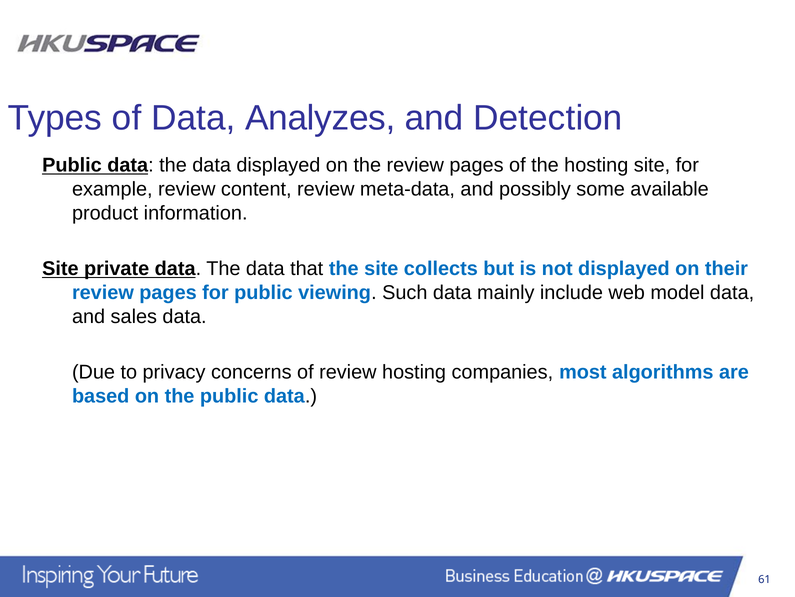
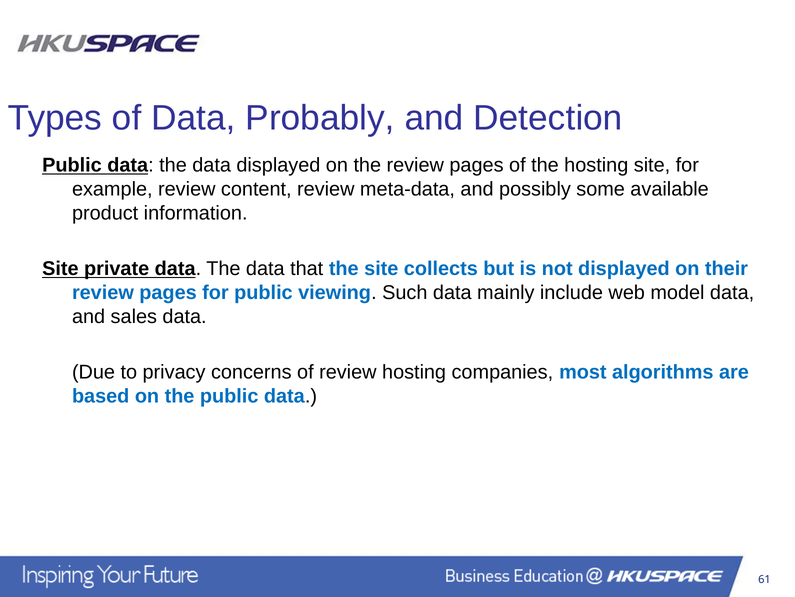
Analyzes: Analyzes -> Probably
